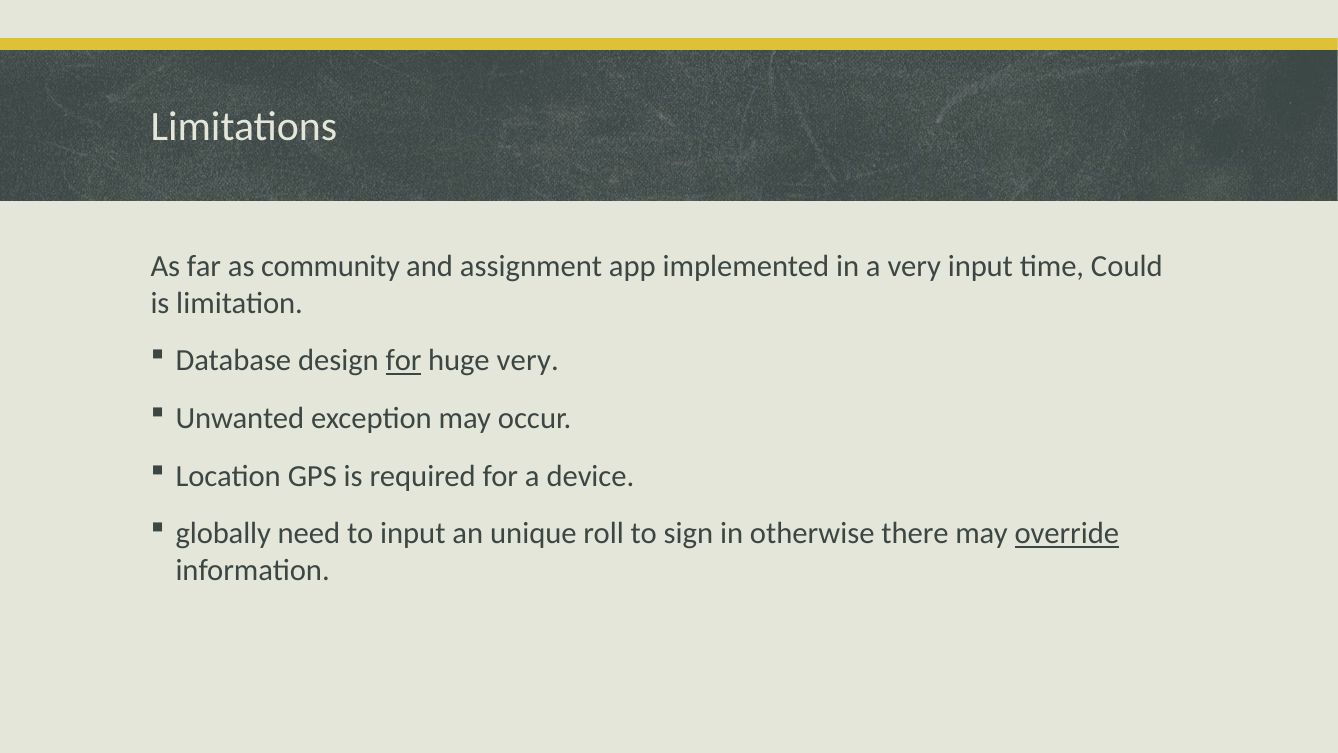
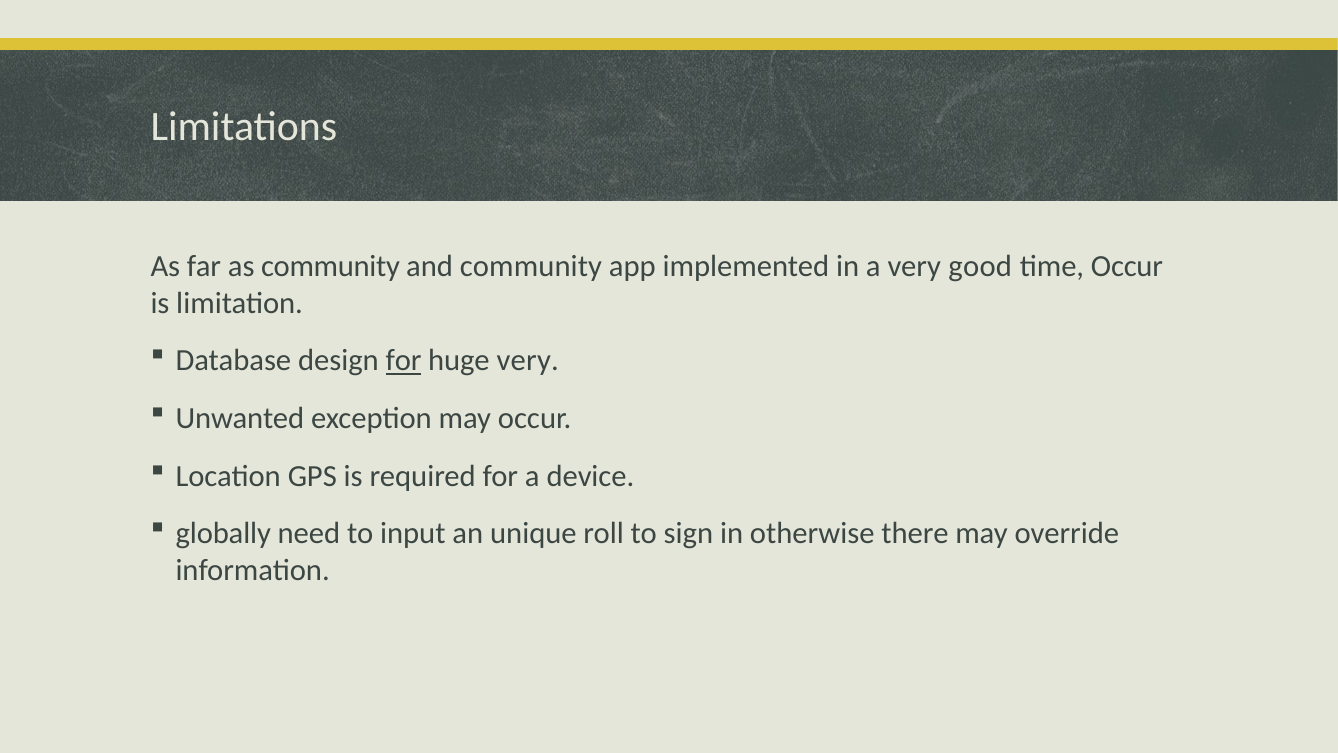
and assignment: assignment -> community
very input: input -> good
time Could: Could -> Occur
override underline: present -> none
